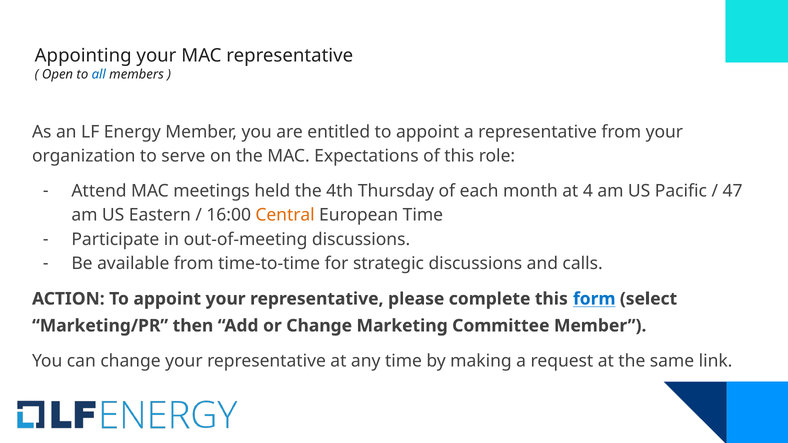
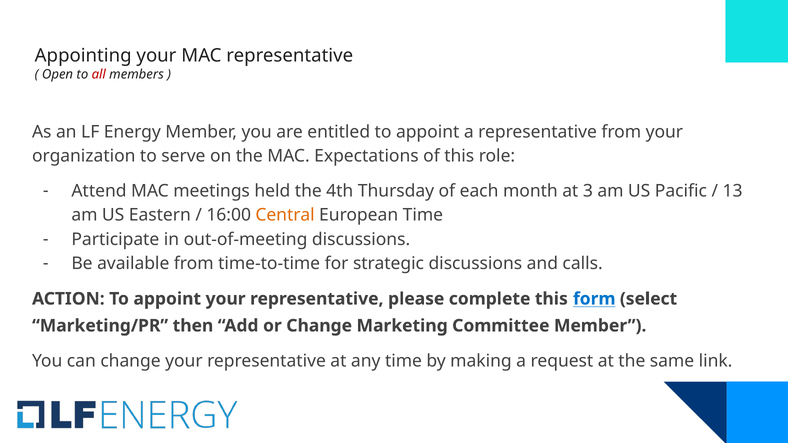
all colour: blue -> red
4: 4 -> 3
47: 47 -> 13
